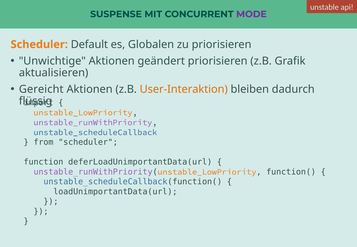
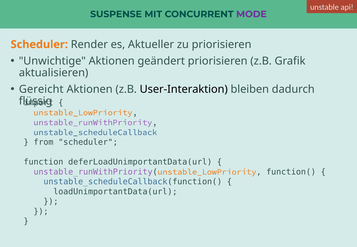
Default: Default -> Render
Globalen: Globalen -> Aktueller
User-Interaktion colour: orange -> black
